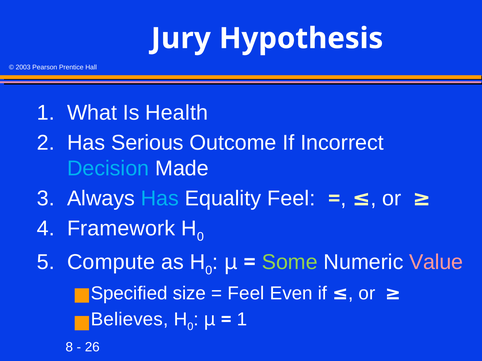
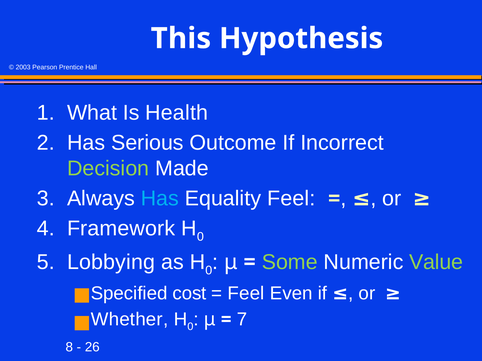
Jury: Jury -> This
Decision colour: light blue -> light green
Compute: Compute -> Lobbying
Value colour: pink -> light green
size: size -> cost
Believes: Believes -> Whether
1 at (242, 320): 1 -> 7
